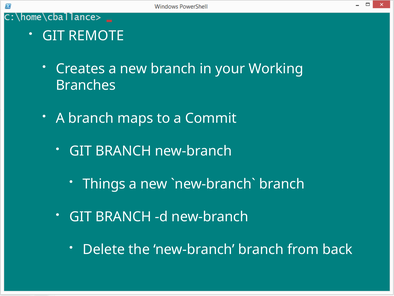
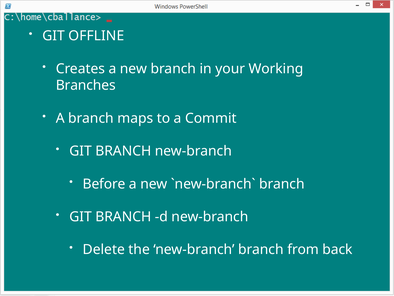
REMOTE: REMOTE -> OFFLINE
Things: Things -> Before
